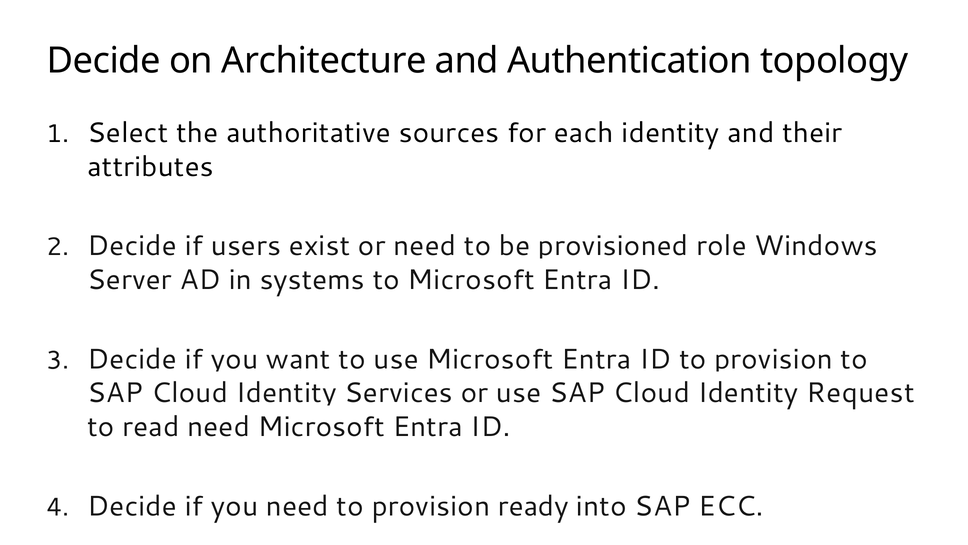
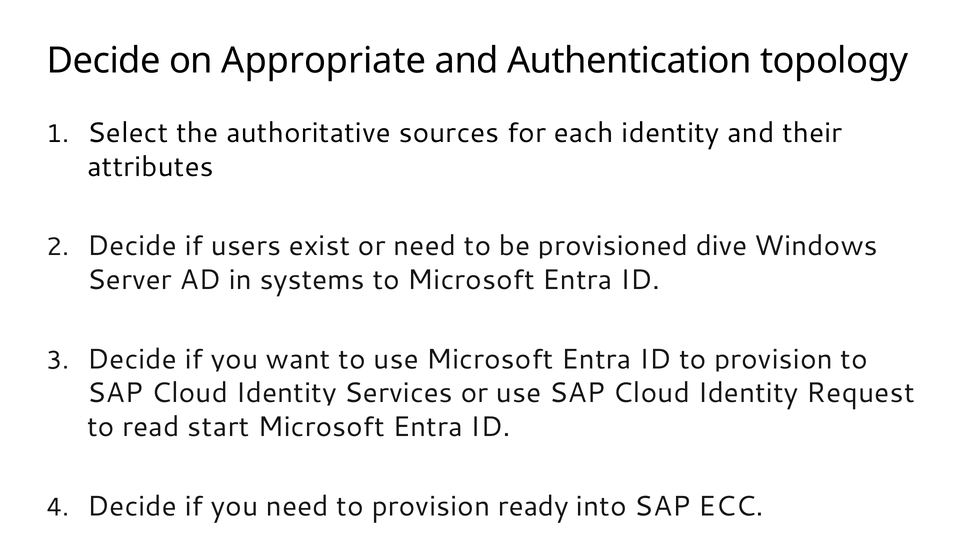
Architecture: Architecture -> Appropriate
role: role -> dive
read need: need -> start
